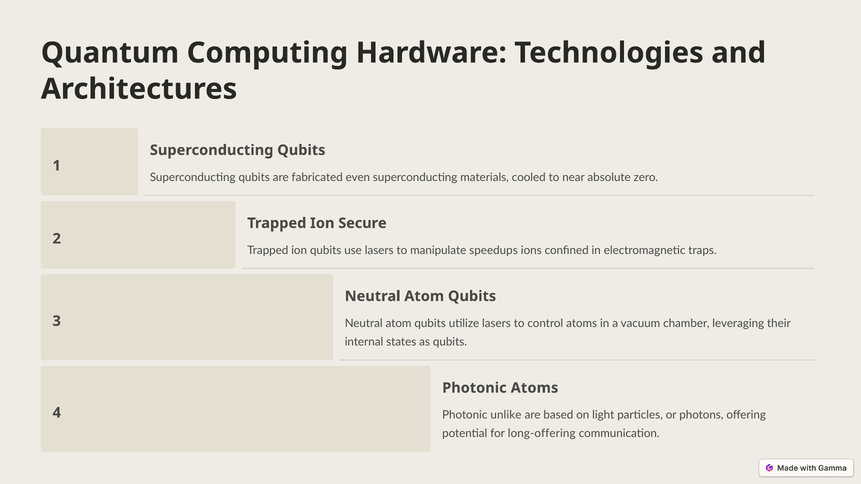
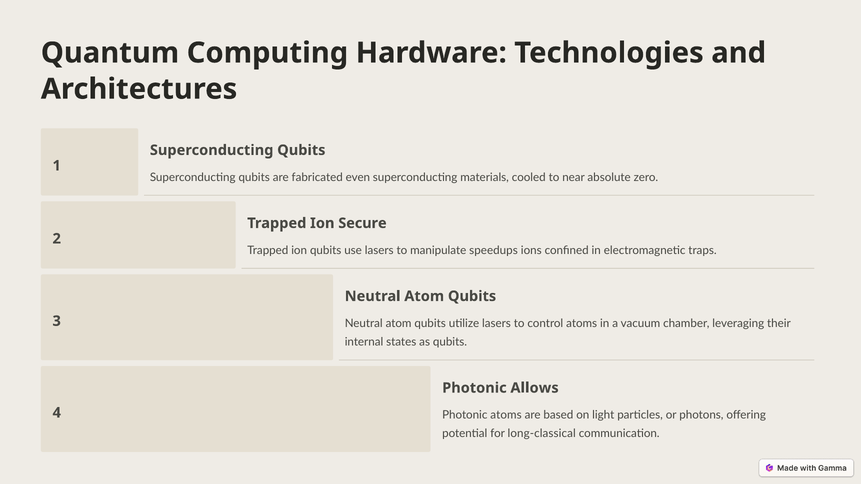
Photonic Atoms: Atoms -> Allows
Photonic unlike: unlike -> atoms
long-offering: long-offering -> long-classical
